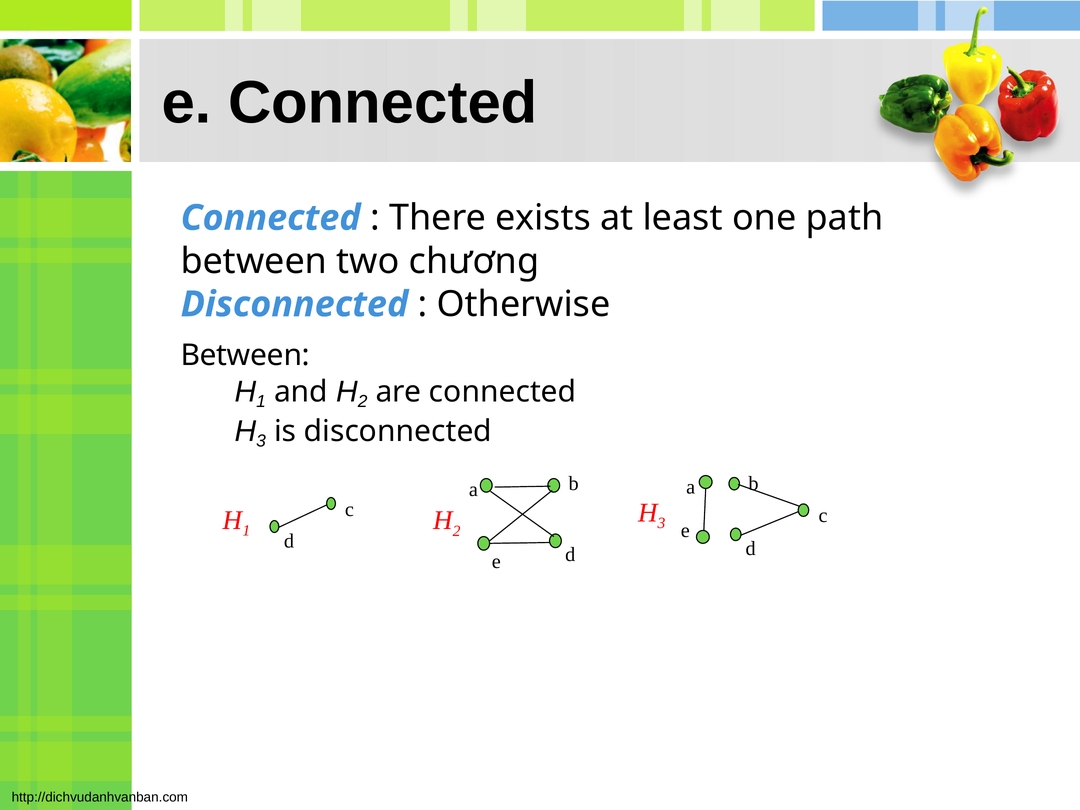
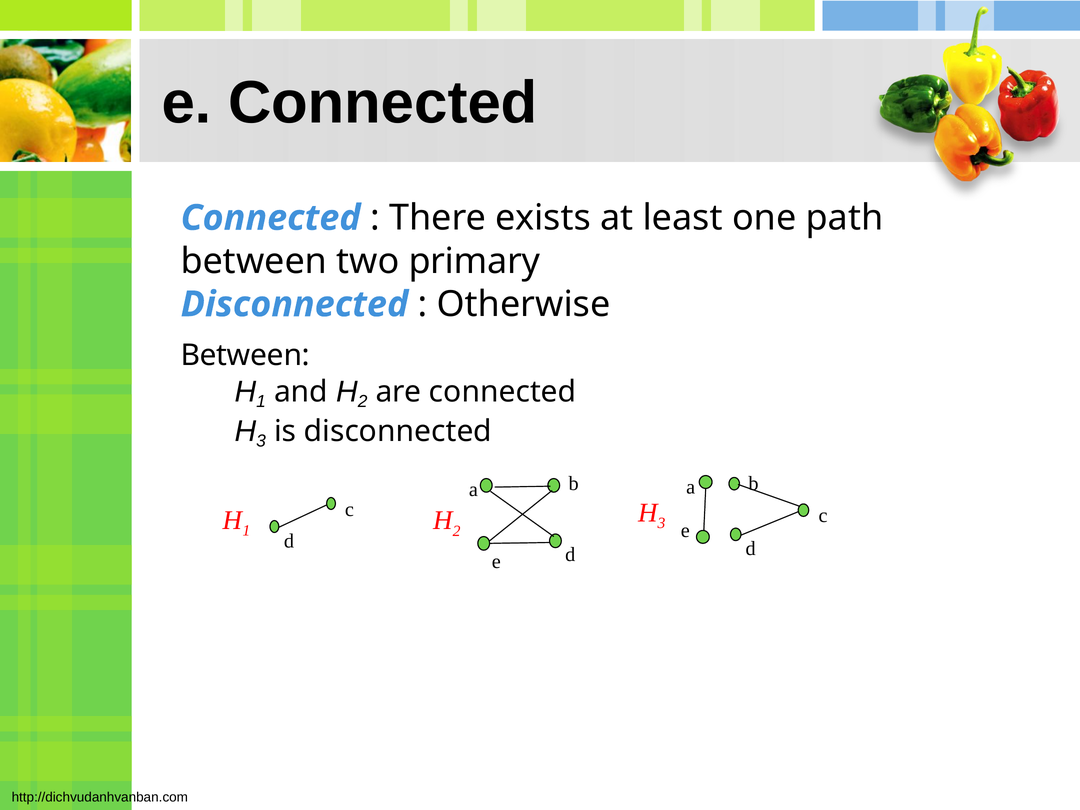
chương: chương -> primary
